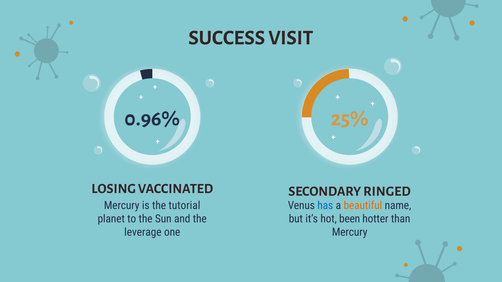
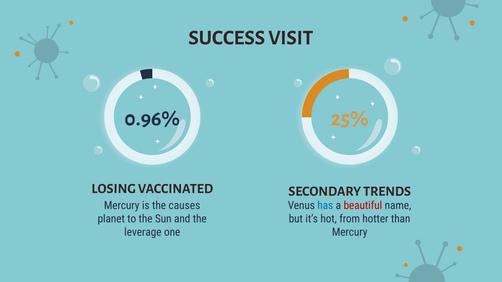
RINGED: RINGED -> TRENDS
tutorial: tutorial -> causes
beautiful colour: orange -> red
been: been -> from
